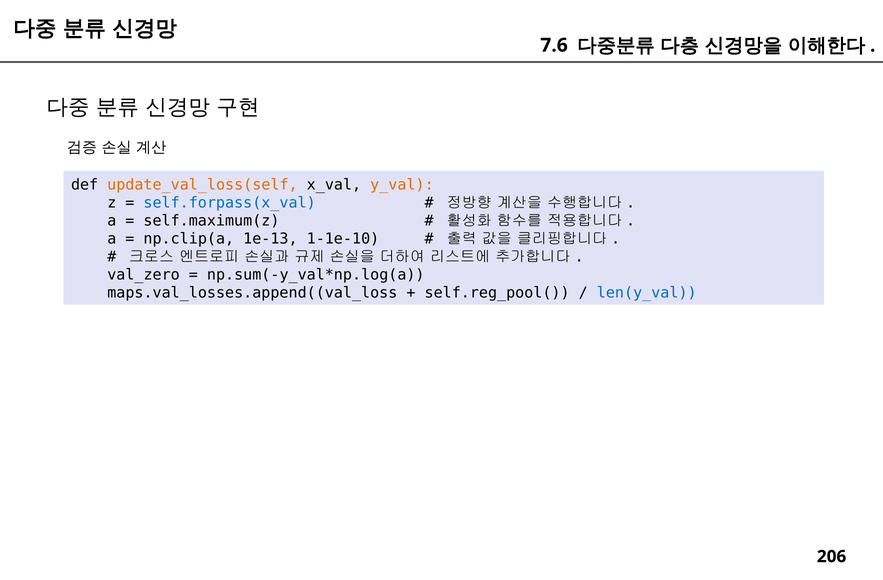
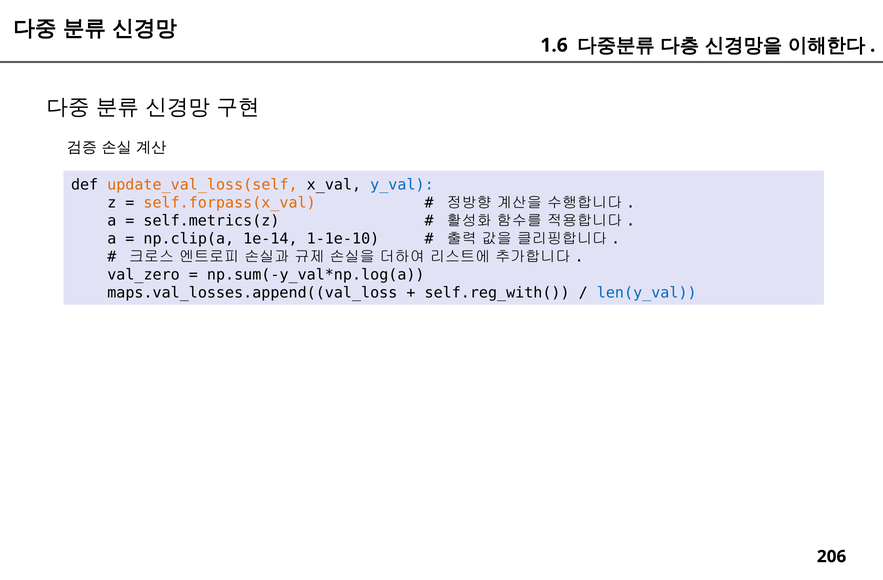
7.6: 7.6 -> 1.6
y_val colour: orange -> blue
self.forpass(x_val colour: blue -> orange
self.maximum(z: self.maximum(z -> self.metrics(z
1e-13: 1e-13 -> 1e-14
self.reg_pool(: self.reg_pool( -> self.reg_with(
